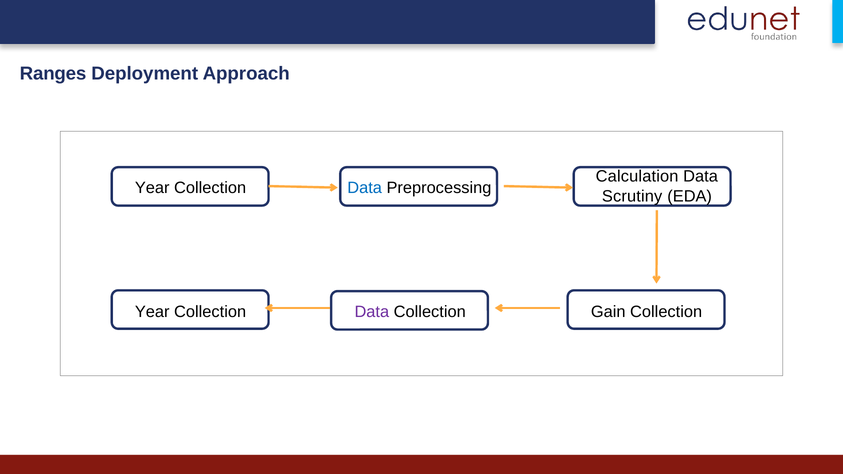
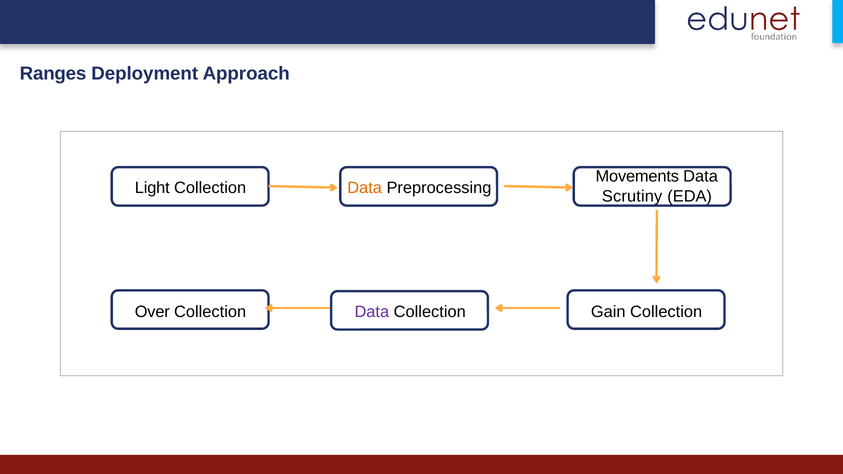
Calculation: Calculation -> Movements
Year at (152, 188): Year -> Light
Data at (365, 188) colour: blue -> orange
Year at (152, 312): Year -> Over
